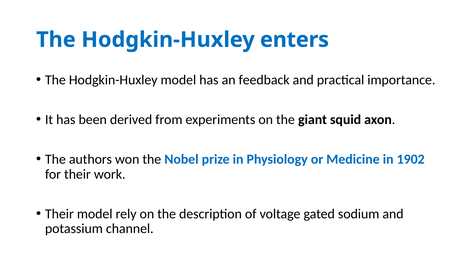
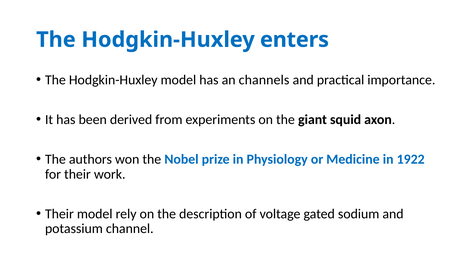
feedback: feedback -> channels
1902: 1902 -> 1922
